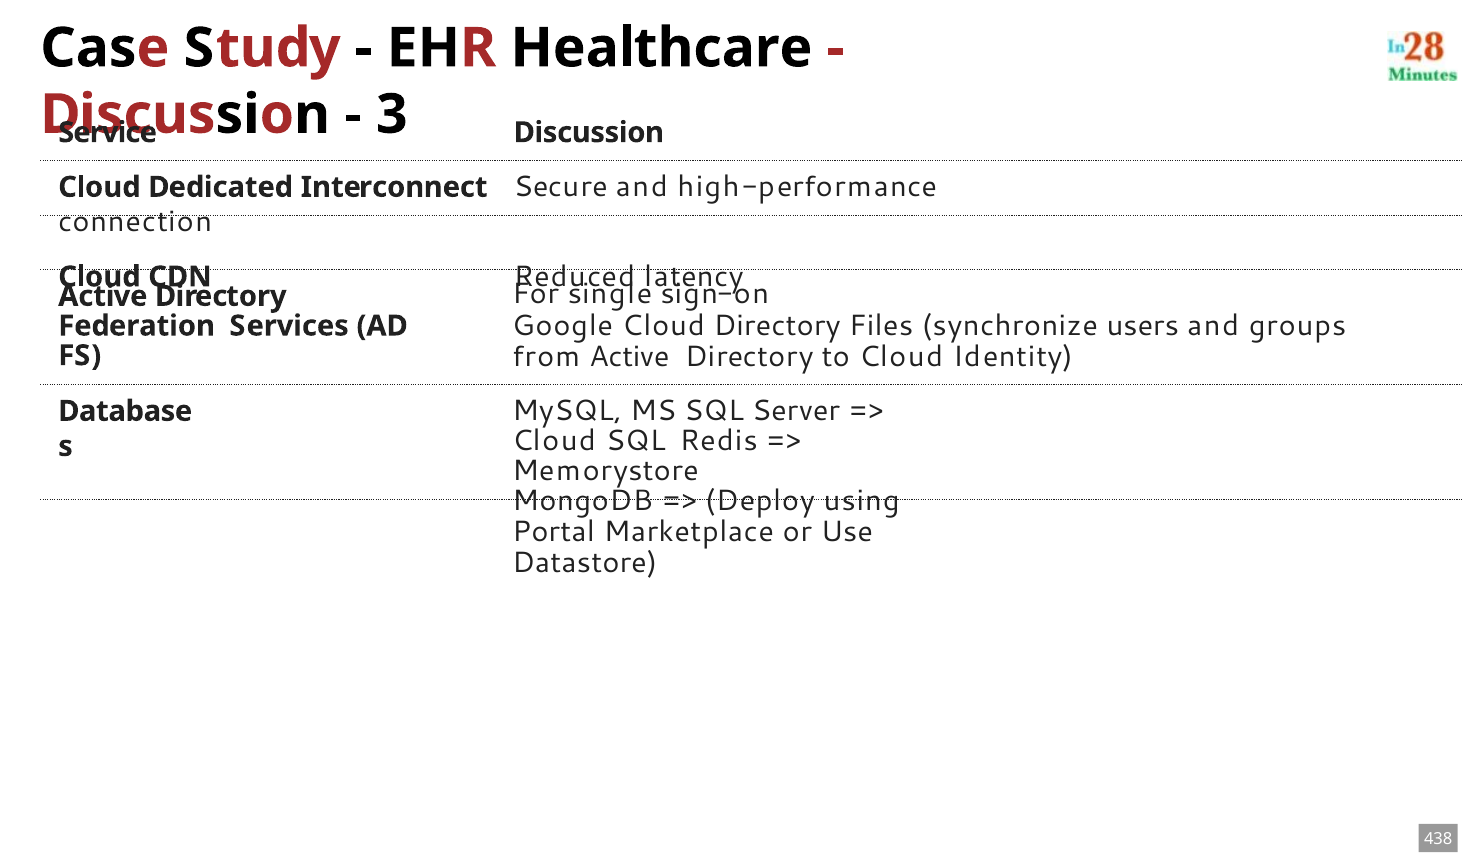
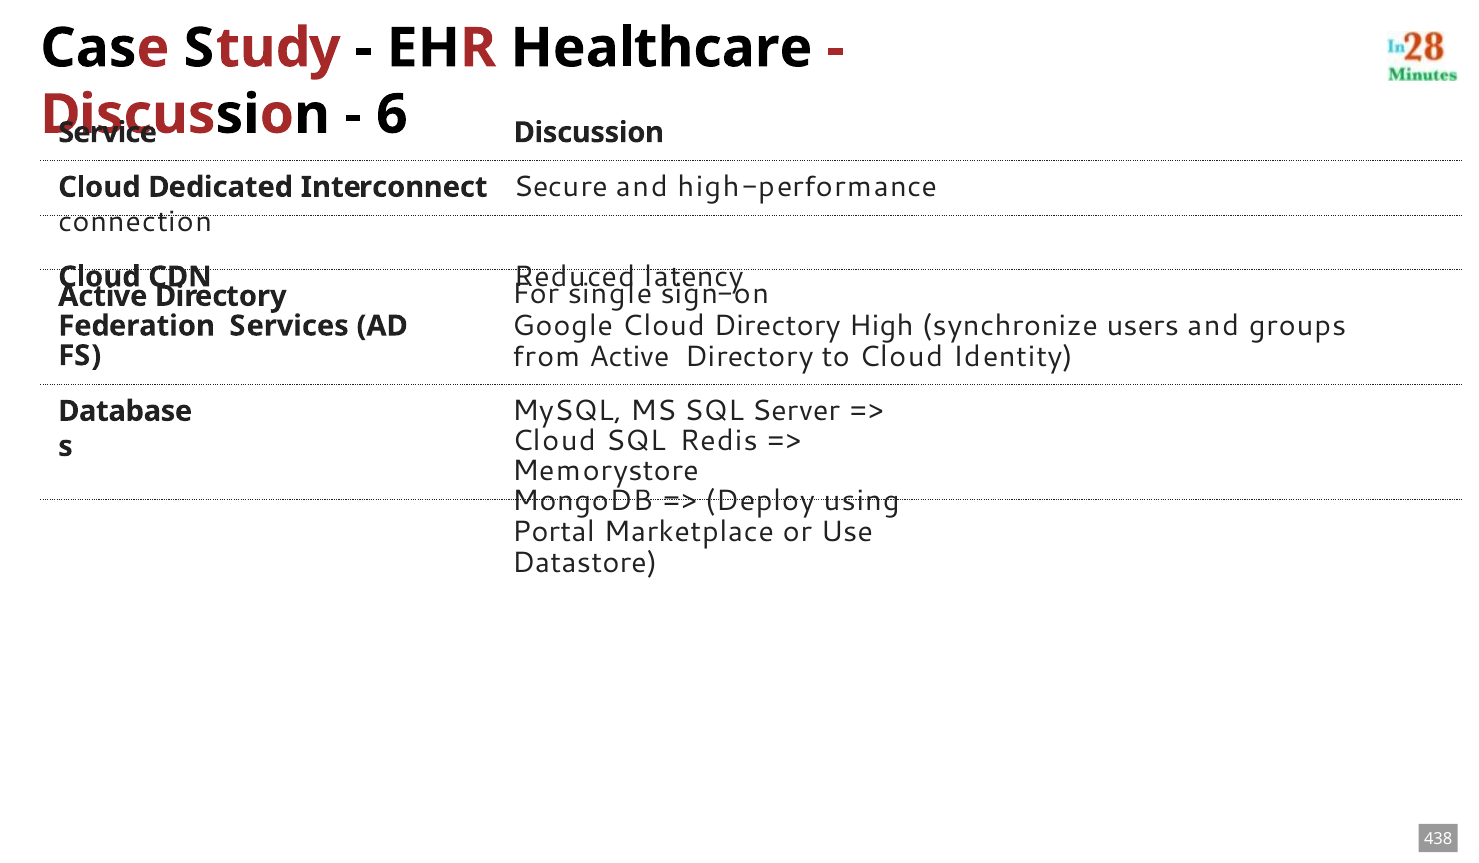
3: 3 -> 6
Files: Files -> High
